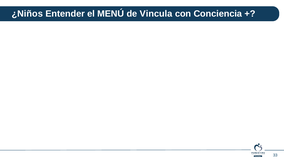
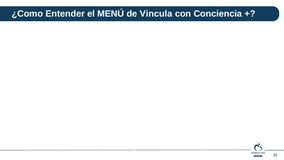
¿Niños: ¿Niños -> ¿Como
